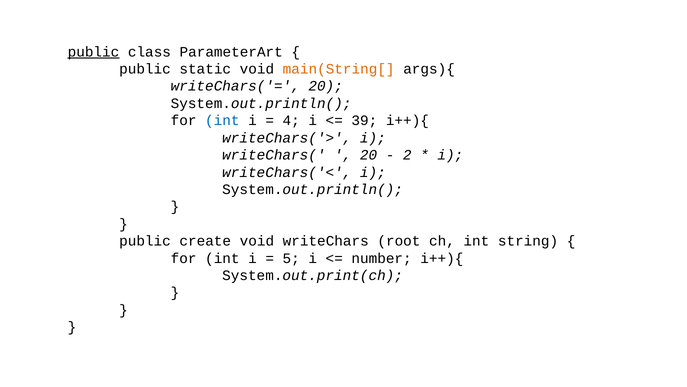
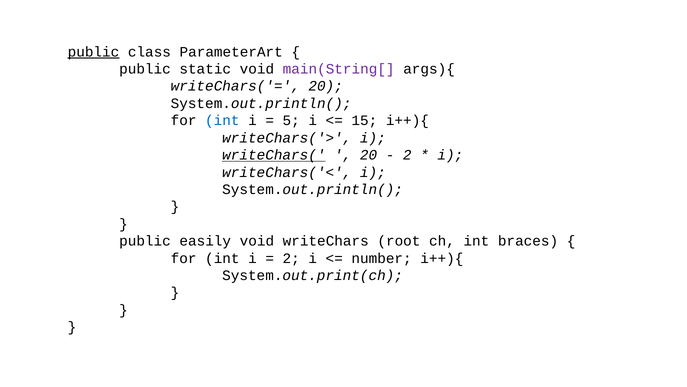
main(String[ colour: orange -> purple
4: 4 -> 5
39: 39 -> 15
writeChars( underline: none -> present
create: create -> easily
string: string -> braces
5 at (291, 258): 5 -> 2
